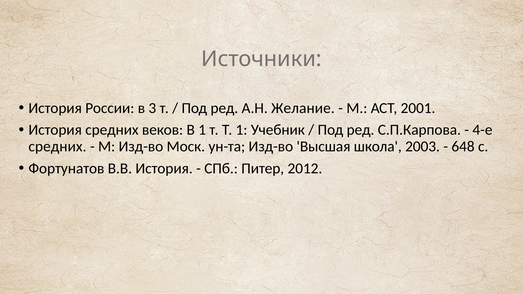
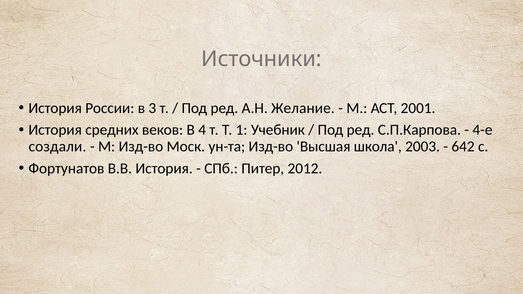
В 1: 1 -> 4
средних at (57, 146): средних -> создали
648: 648 -> 642
